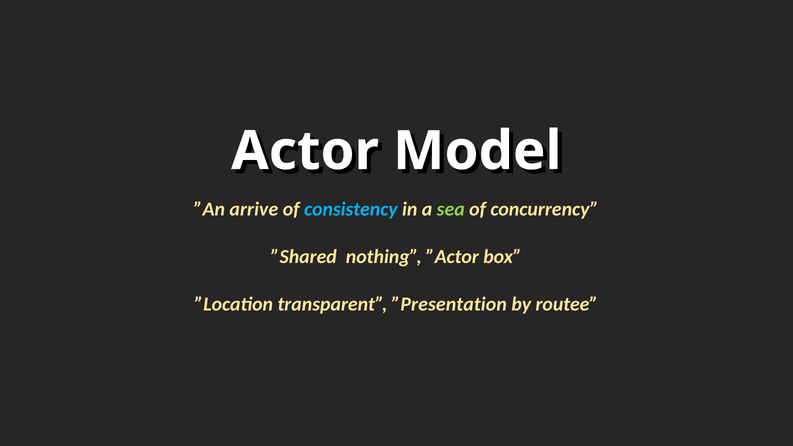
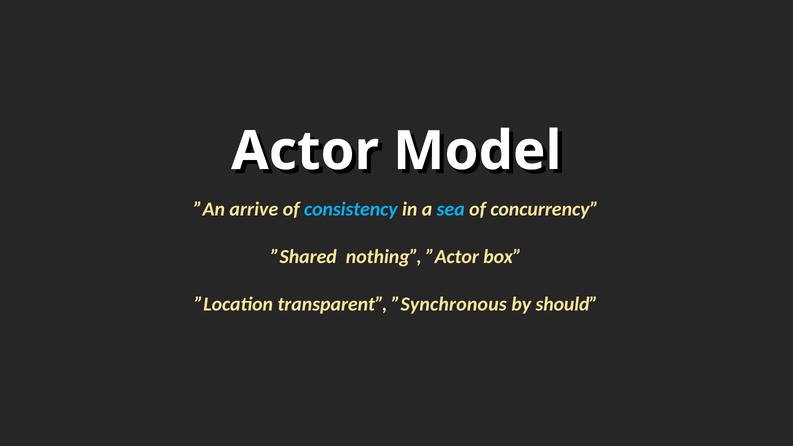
sea colour: light green -> light blue
”Presentation: ”Presentation -> ”Synchronous
routee: routee -> should
